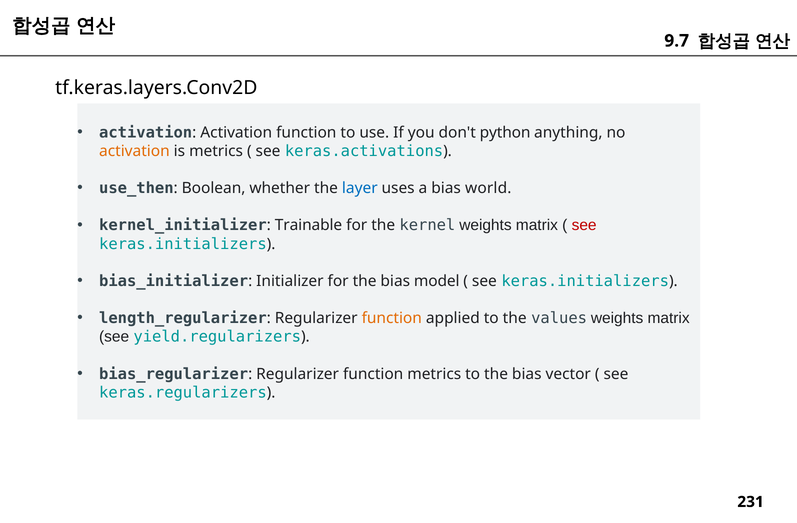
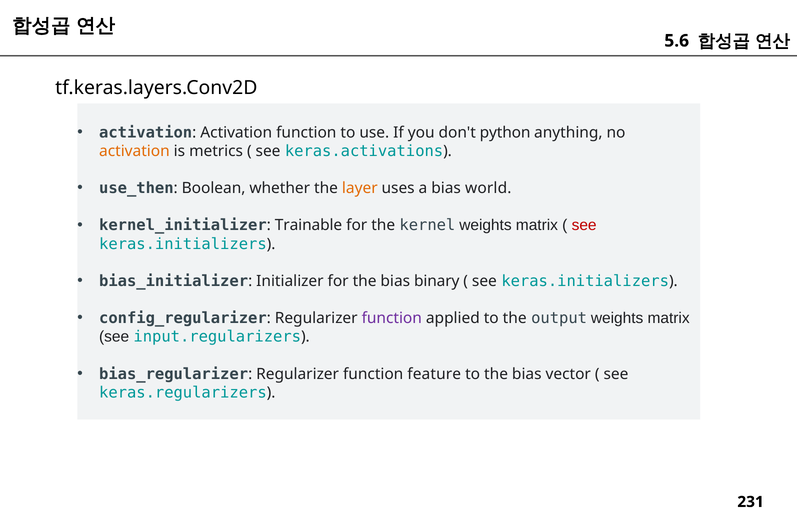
9.7: 9.7 -> 5.6
layer colour: blue -> orange
model: model -> binary
length_regularizer: length_regularizer -> config_regularizer
function at (392, 319) colour: orange -> purple
values: values -> output
yield.regularizers: yield.regularizers -> input.regularizers
function metrics: metrics -> feature
